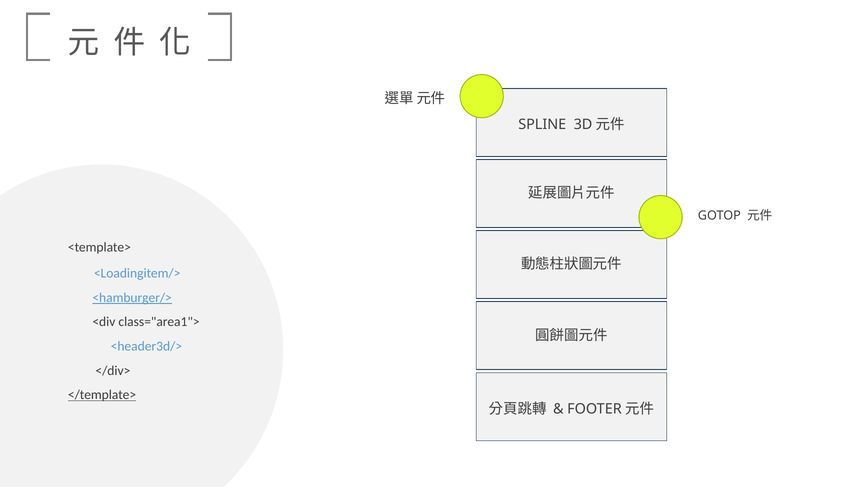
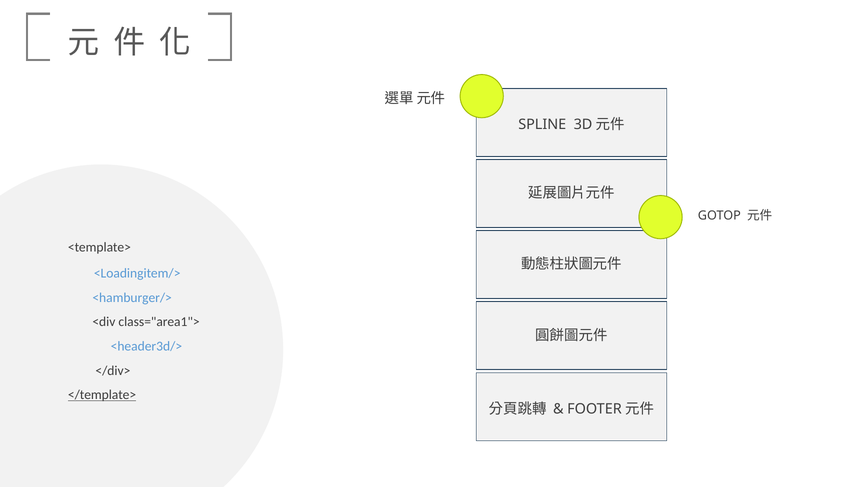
<hamburger/> underline: present -> none
